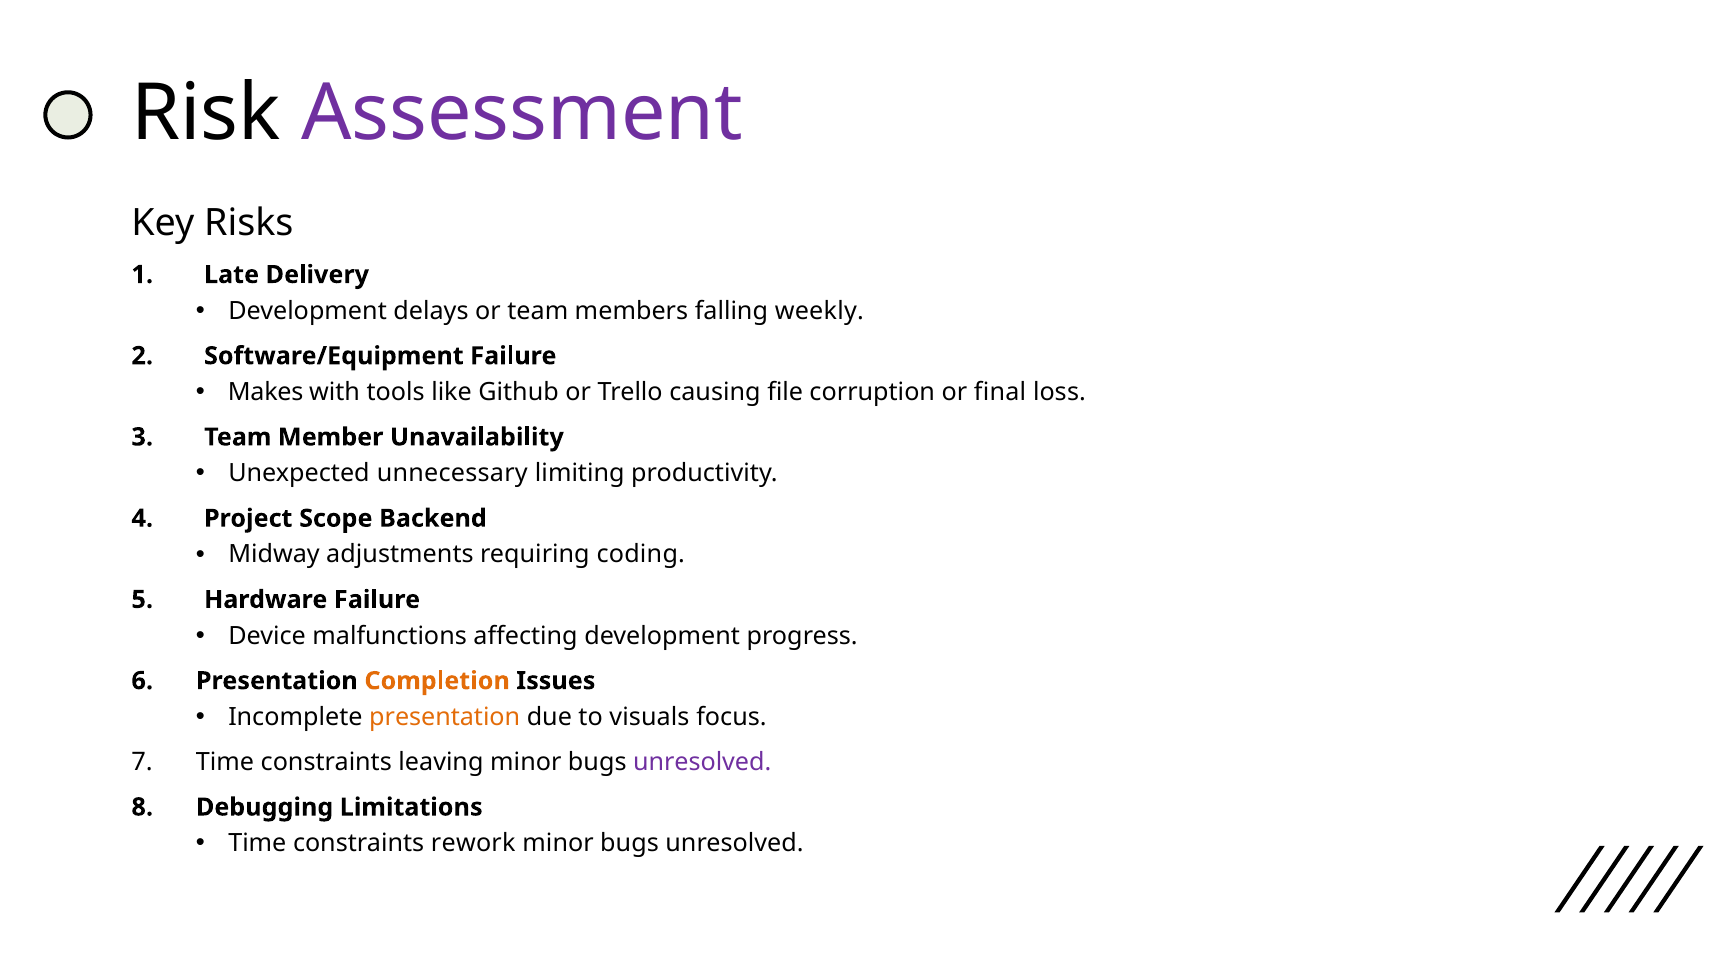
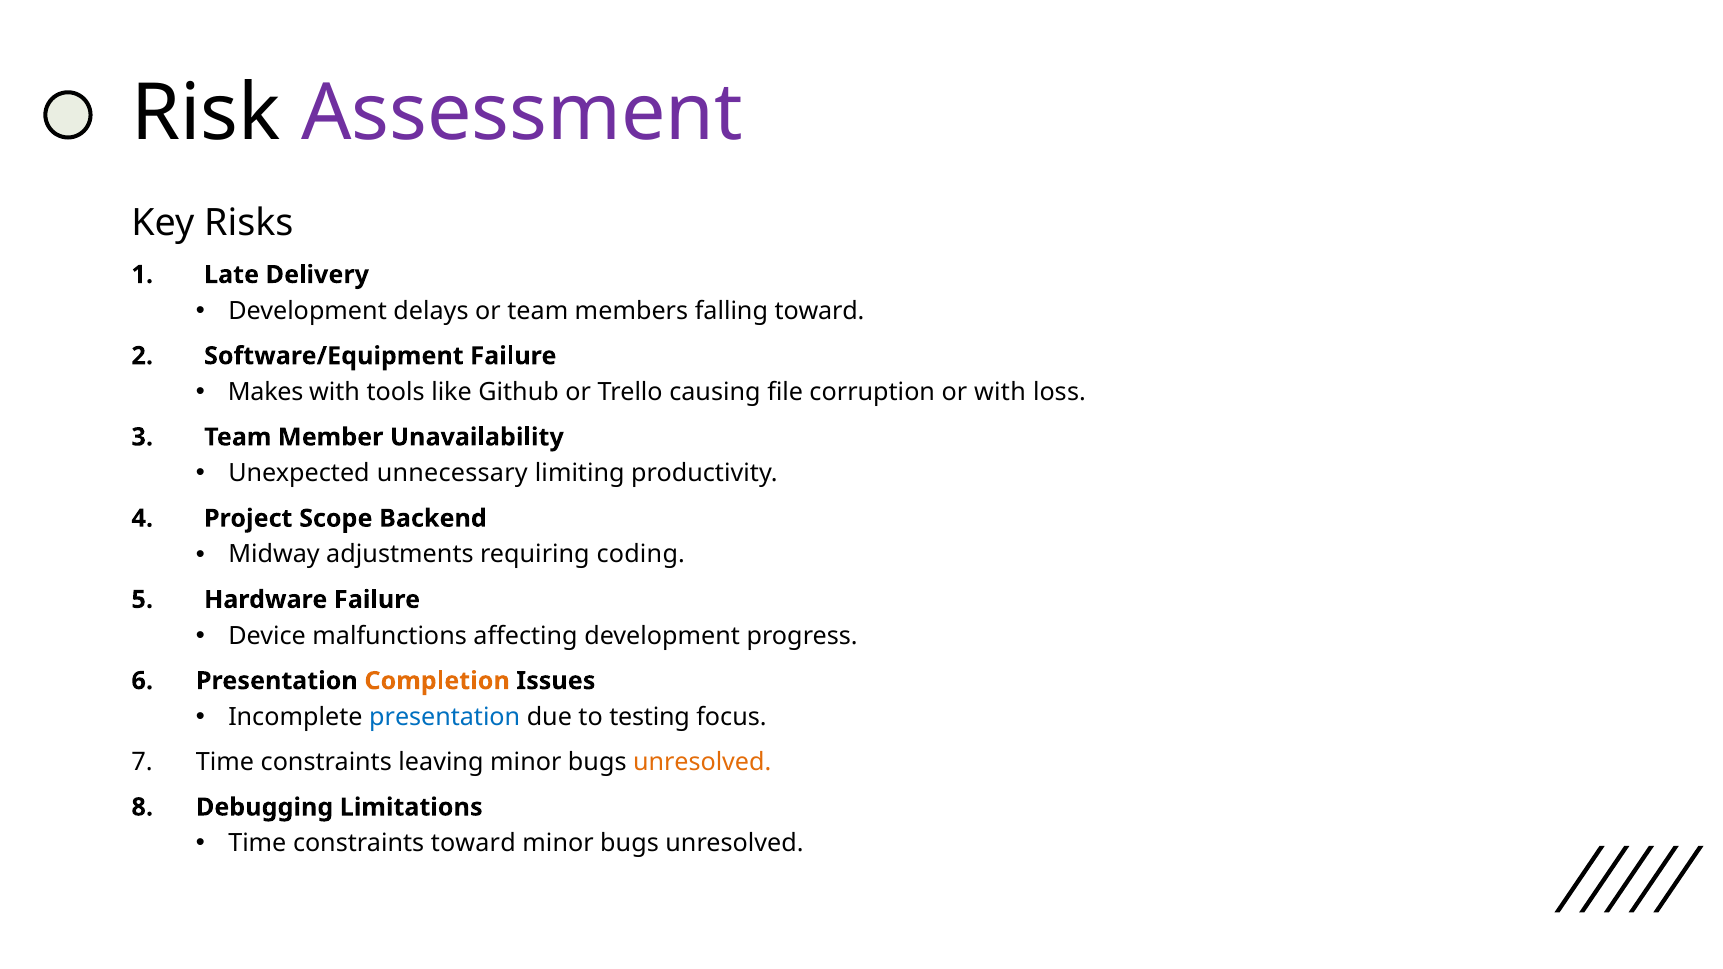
falling weekly: weekly -> toward
or final: final -> with
presentation at (445, 717) colour: orange -> blue
visuals: visuals -> testing
unresolved at (702, 762) colour: purple -> orange
constraints rework: rework -> toward
